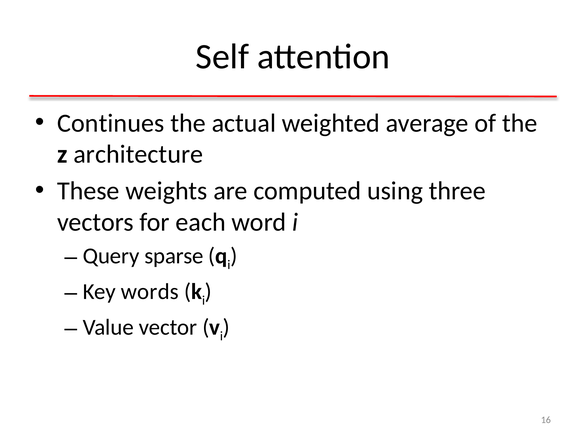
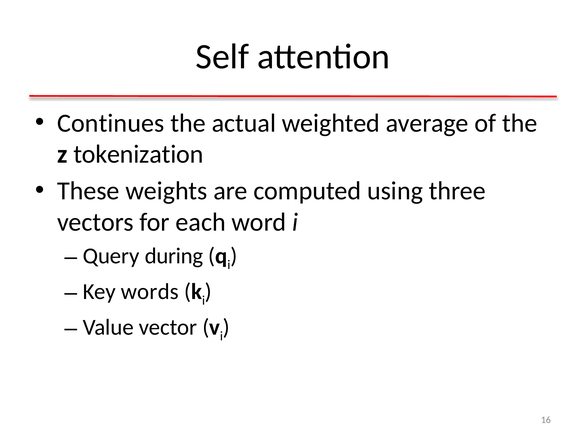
architecture: architecture -> tokenization
sparse: sparse -> during
